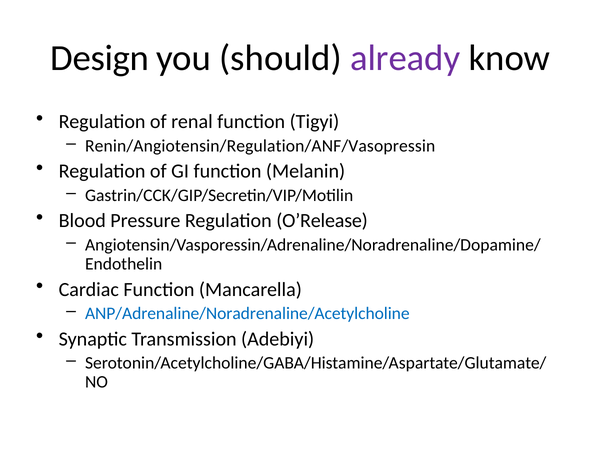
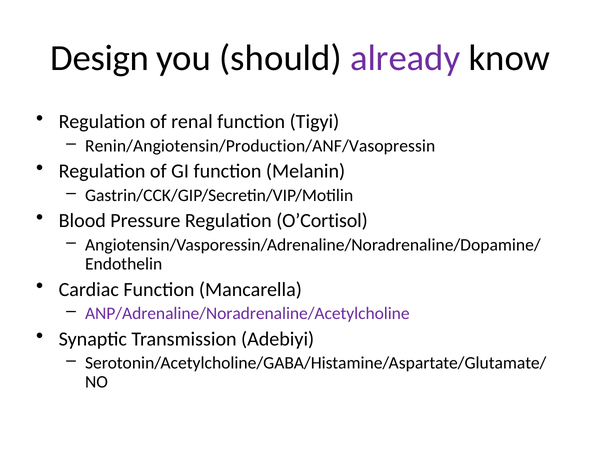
Renin/Angiotensin/Regulation/ANF/Vasopressin: Renin/Angiotensin/Regulation/ANF/Vasopressin -> Renin/Angiotensin/Production/ANF/Vasopressin
O’Release: O’Release -> O’Cortisol
ANP/Adrenaline/Noradrenaline/Acetylcholine colour: blue -> purple
